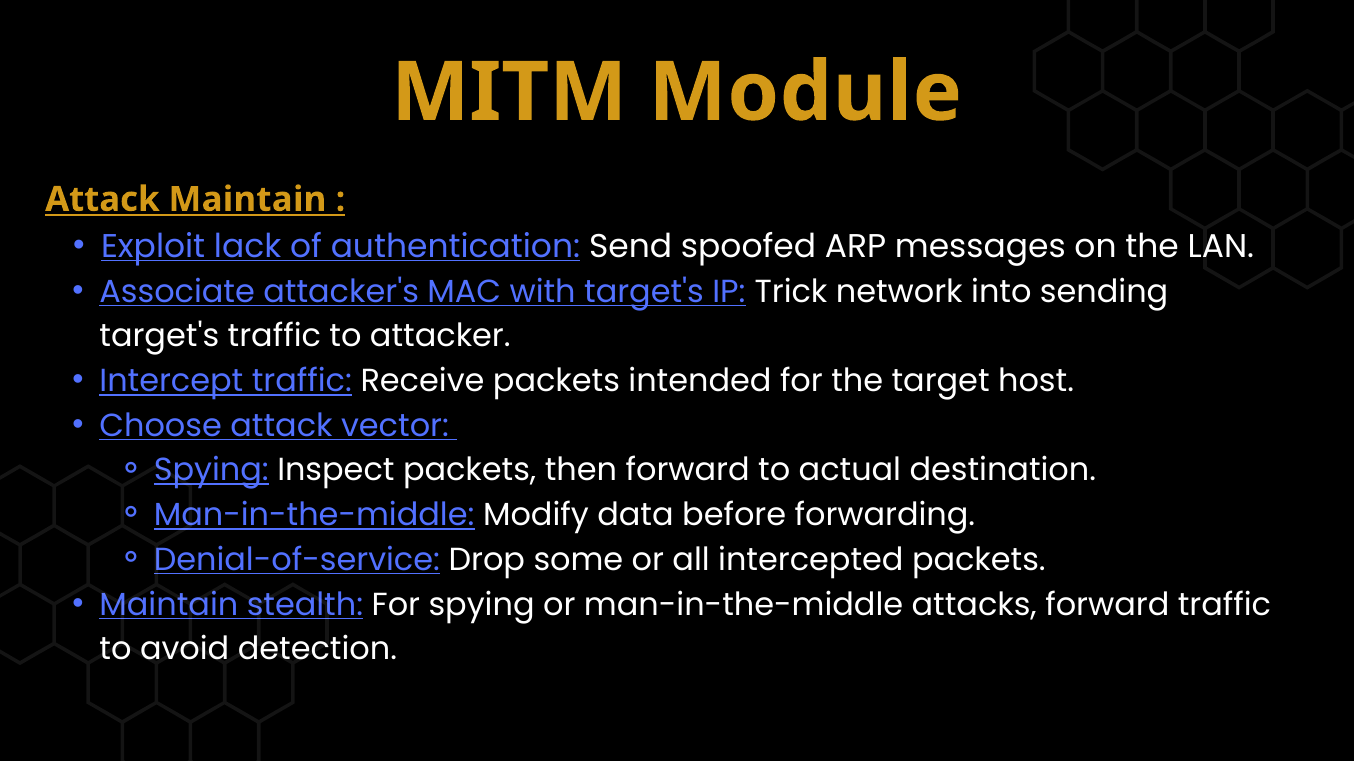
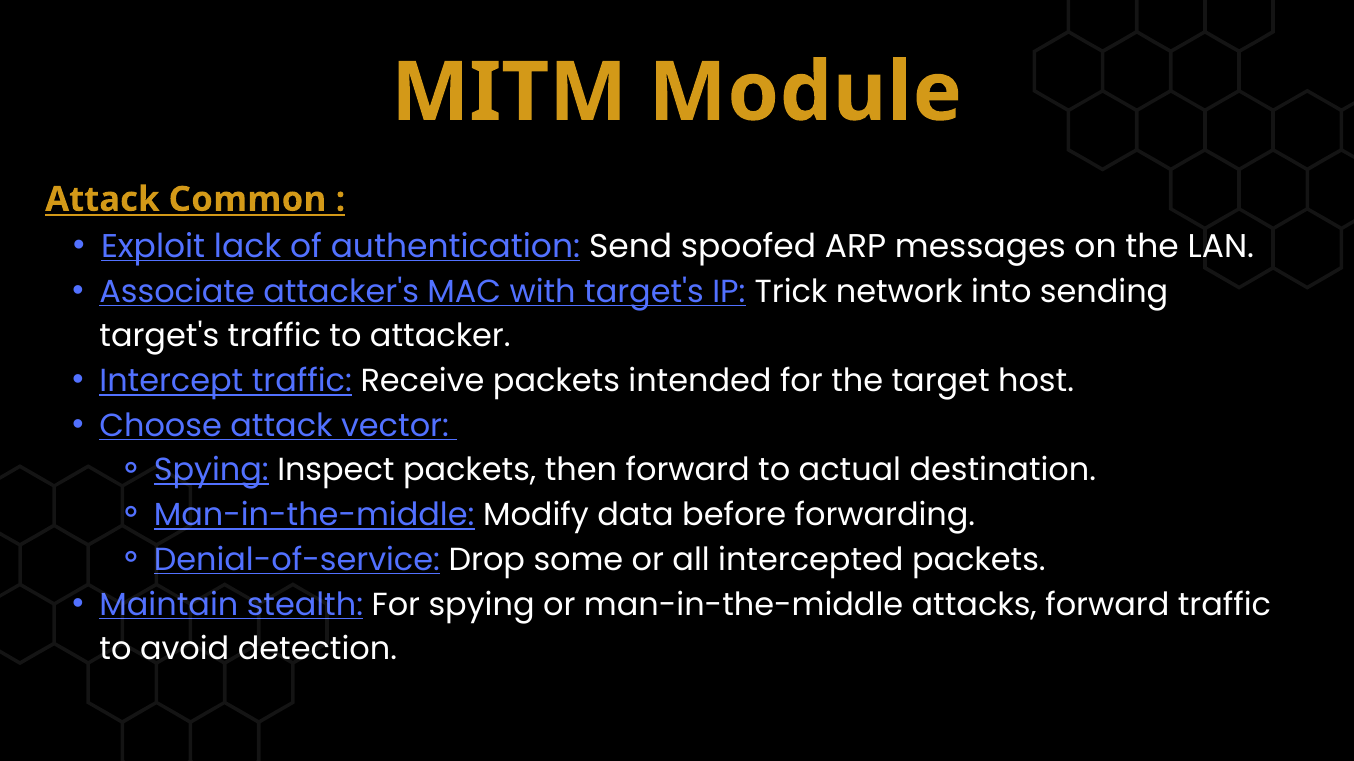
Attack Maintain: Maintain -> Common
